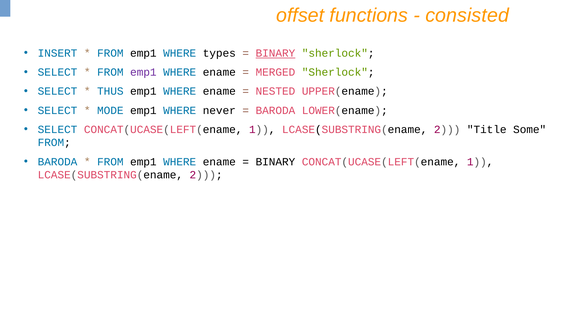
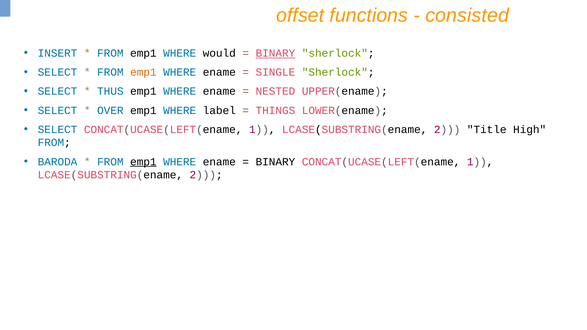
types: types -> would
emp1 at (143, 72) colour: purple -> orange
MERGED: MERGED -> SINGLE
MODE: MODE -> OVER
never: never -> label
BARODA at (275, 110): BARODA -> THINGS
Some: Some -> High
emp1 at (143, 162) underline: none -> present
